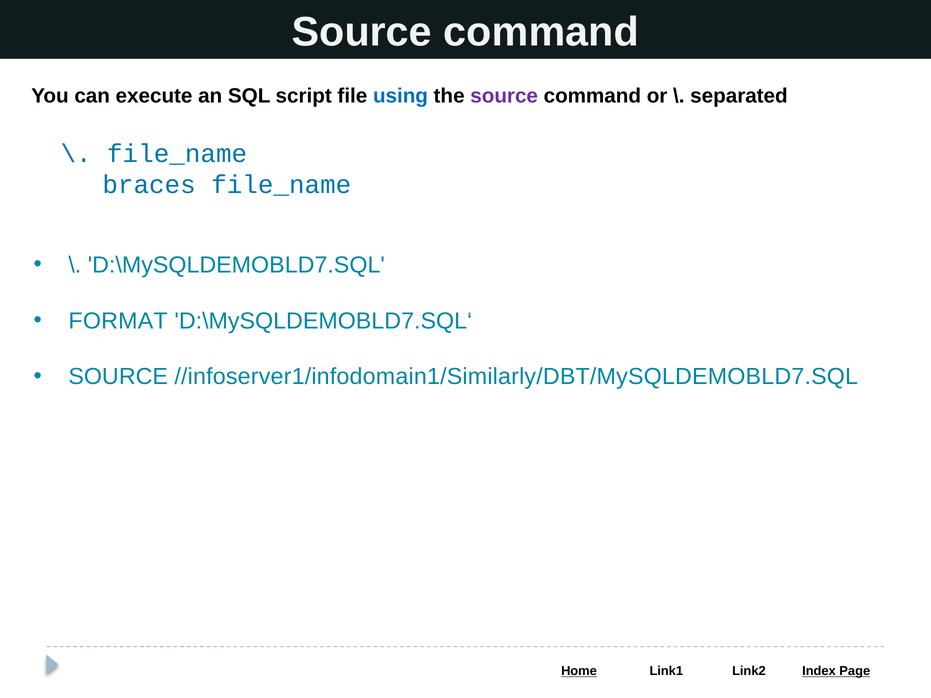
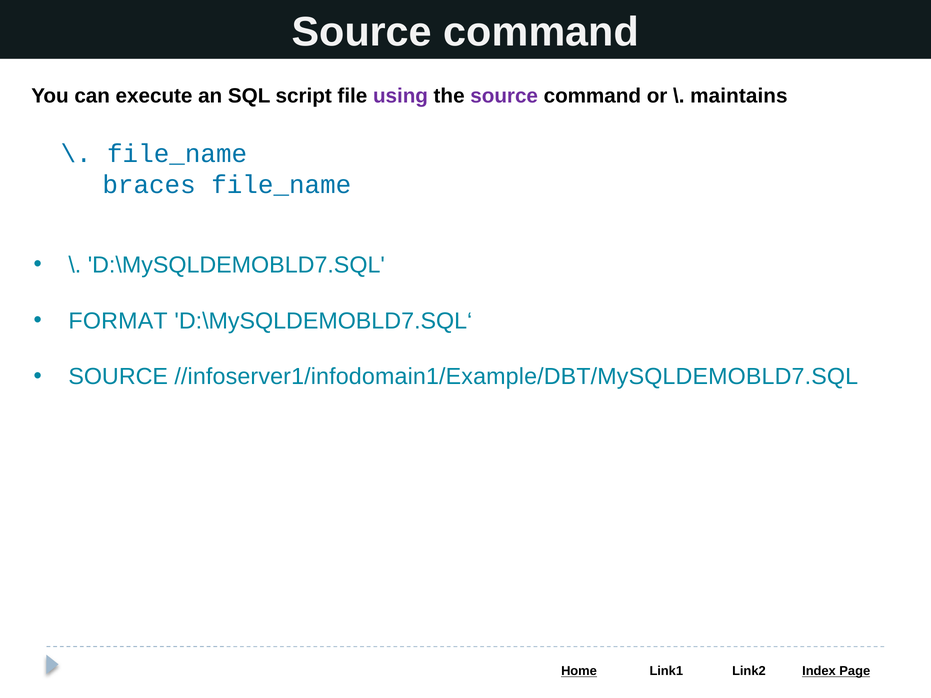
using colour: blue -> purple
separated: separated -> maintains
//infoserver1/infodomain1/Similarly/DBT/MySQLDEMOBLD7.SQL: //infoserver1/infodomain1/Similarly/DBT/MySQLDEMOBLD7.SQL -> //infoserver1/infodomain1/Example/DBT/MySQLDEMOBLD7.SQL
